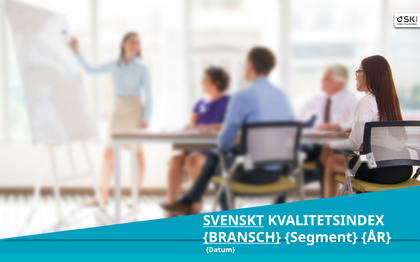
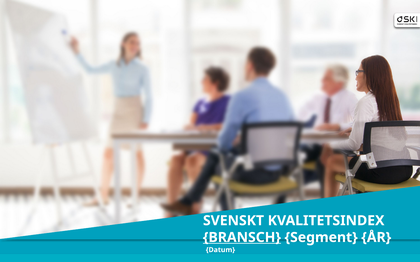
SVENSKT underline: present -> none
